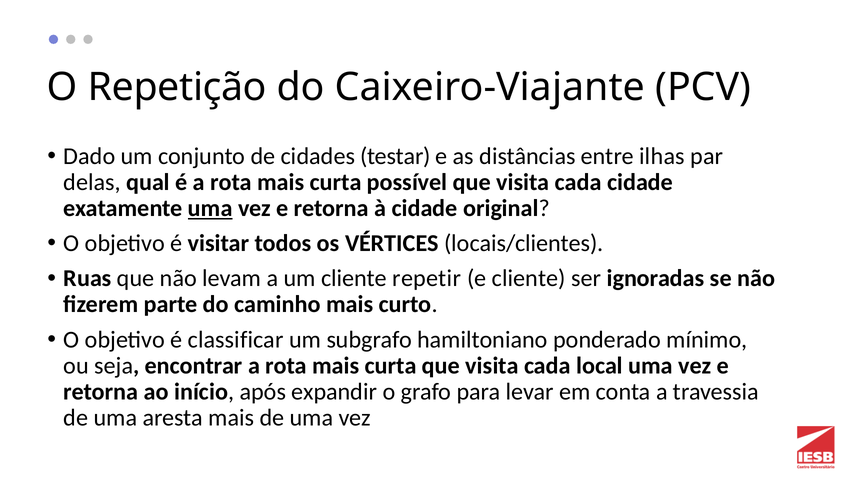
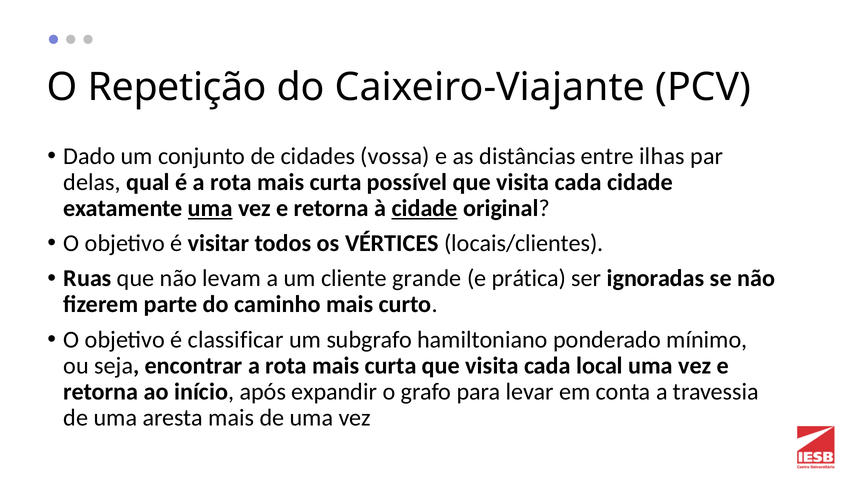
testar: testar -> vossa
cidade at (425, 208) underline: none -> present
repetir: repetir -> grande
e cliente: cliente -> prática
